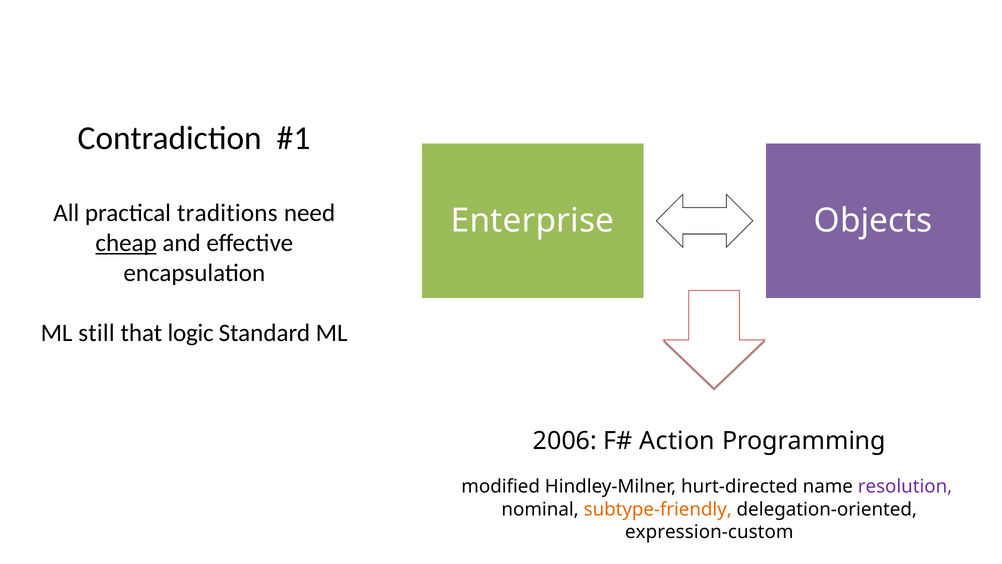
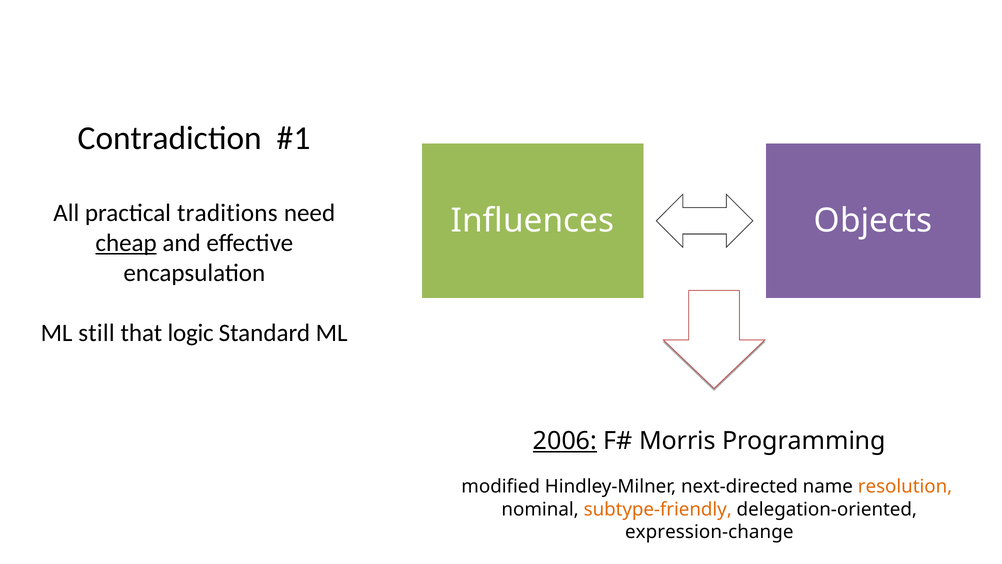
Enterprise: Enterprise -> Influences
2006 underline: none -> present
Action: Action -> Morris
hurt-directed: hurt-directed -> next-directed
resolution colour: purple -> orange
expression-custom: expression-custom -> expression-change
